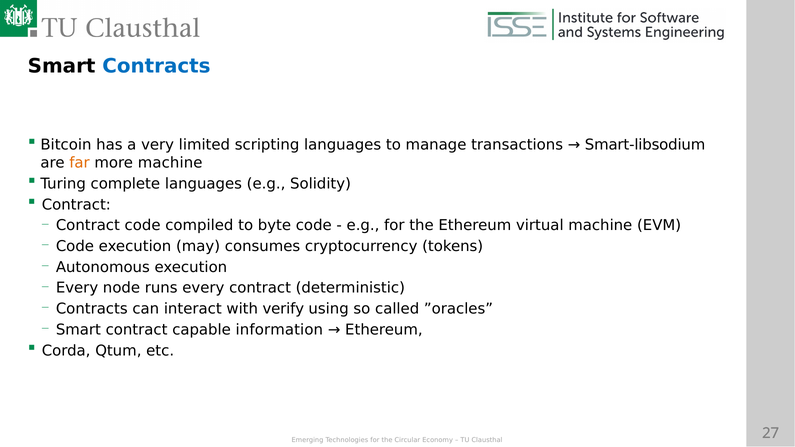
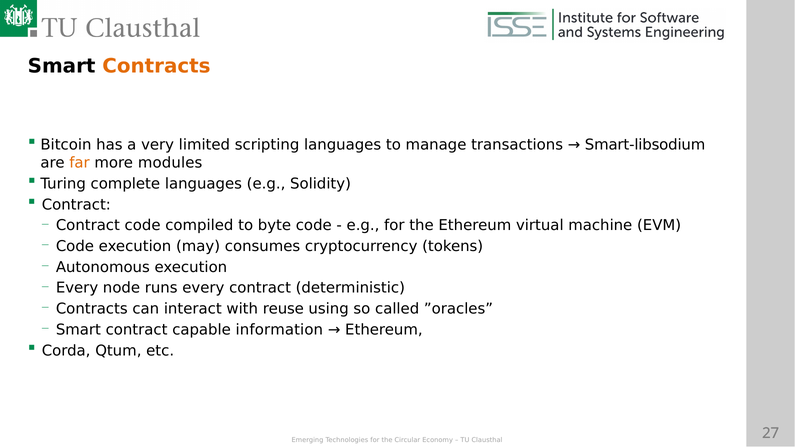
Contracts at (156, 66) colour: blue -> orange
more machine: machine -> modules
verify: verify -> reuse
